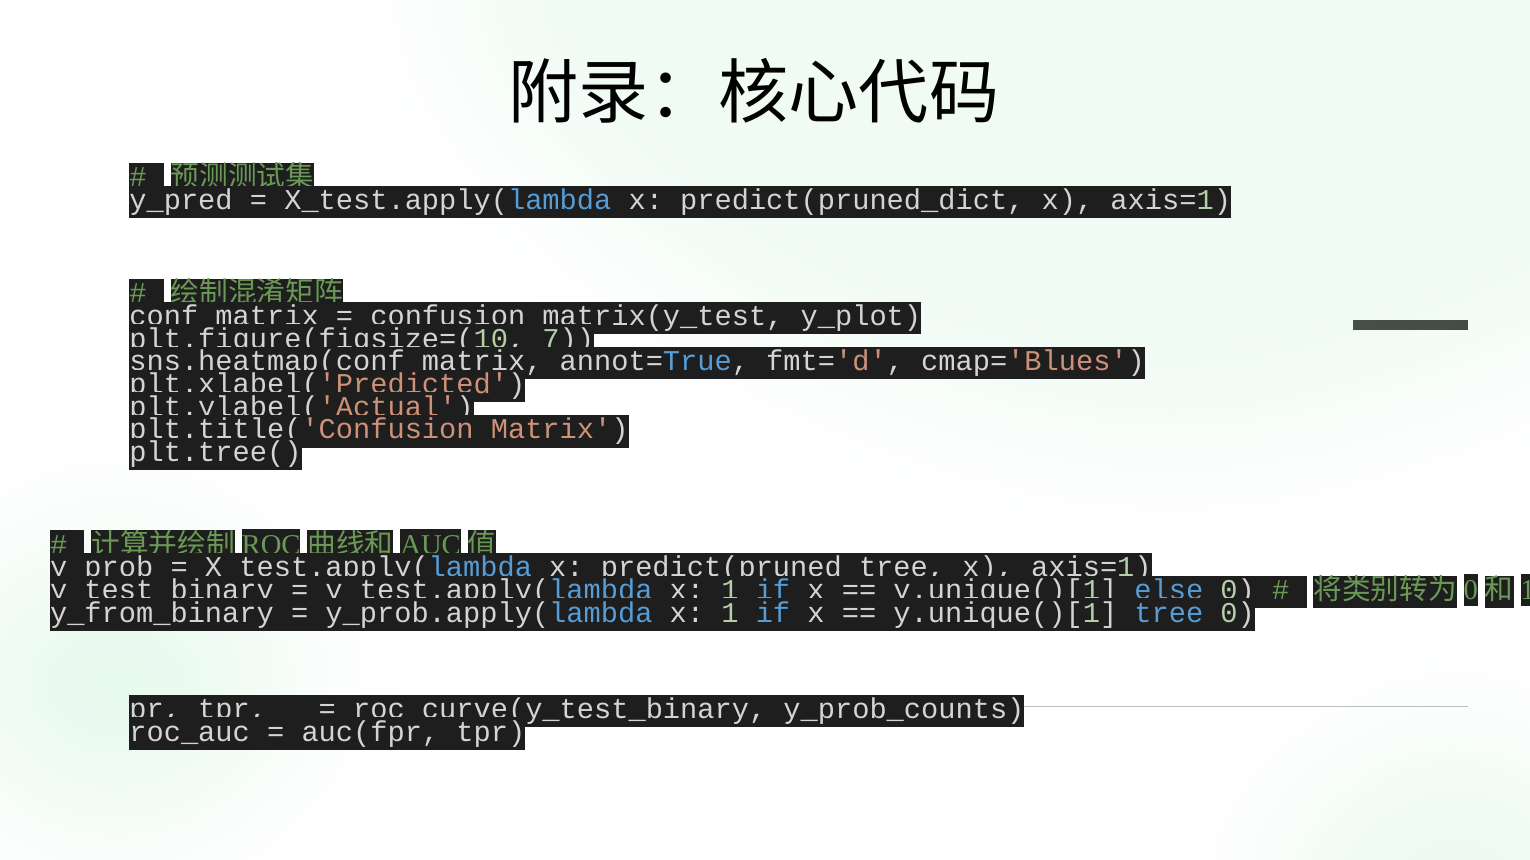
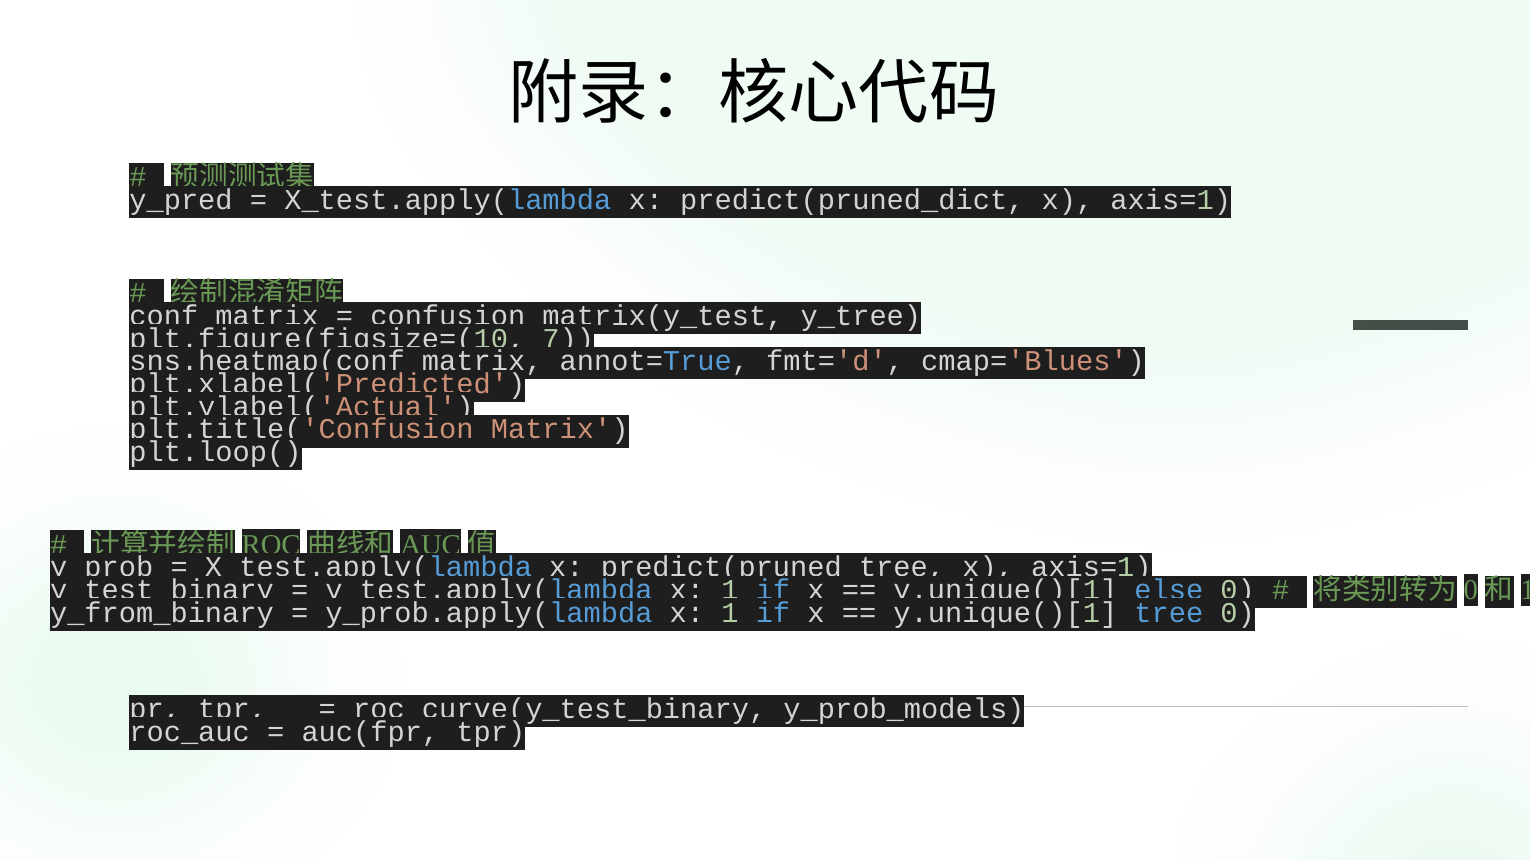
y_plot: y_plot -> y_tree
plt.tree(: plt.tree( -> plt.loop(
y_prob_counts: y_prob_counts -> y_prob_models
